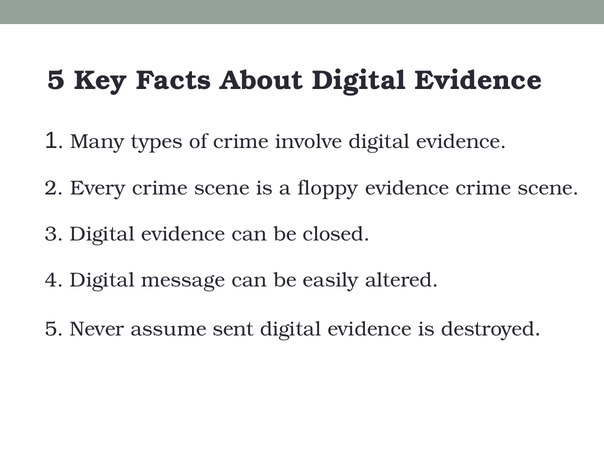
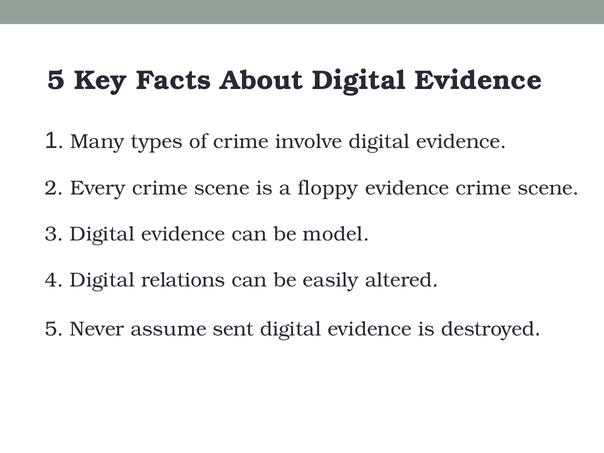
closed: closed -> model
message: message -> relations
